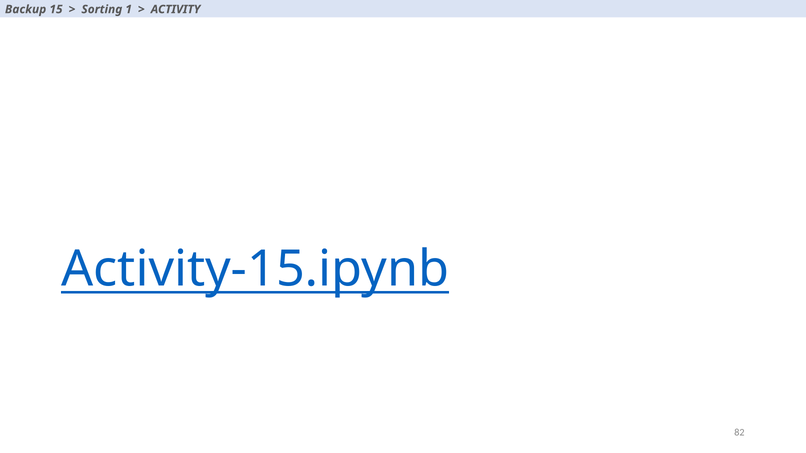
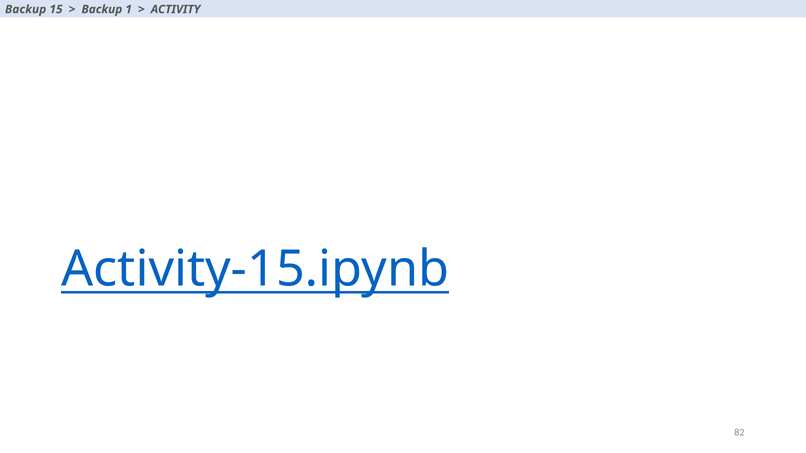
Sorting at (102, 9): Sorting -> Backup
